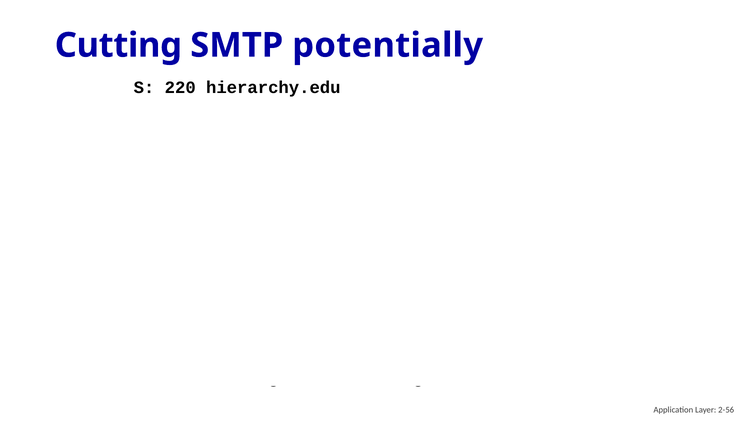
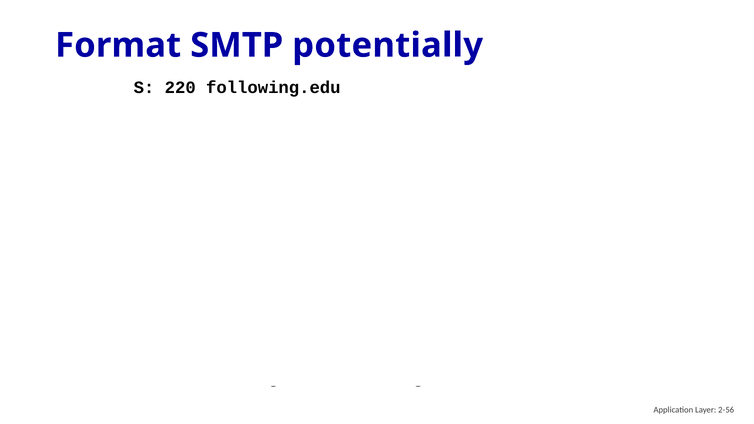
Cutting: Cutting -> Format
hierarchy.edu: hierarchy.edu -> following.edu
